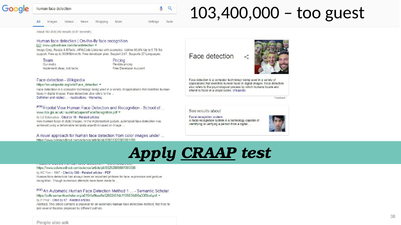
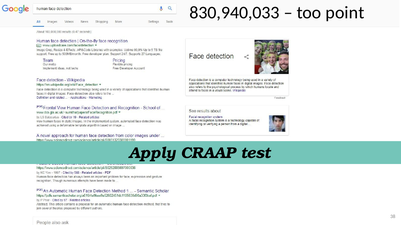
103,400,000: 103,400,000 -> 830,940,033
guest: guest -> point
CRAAP underline: present -> none
